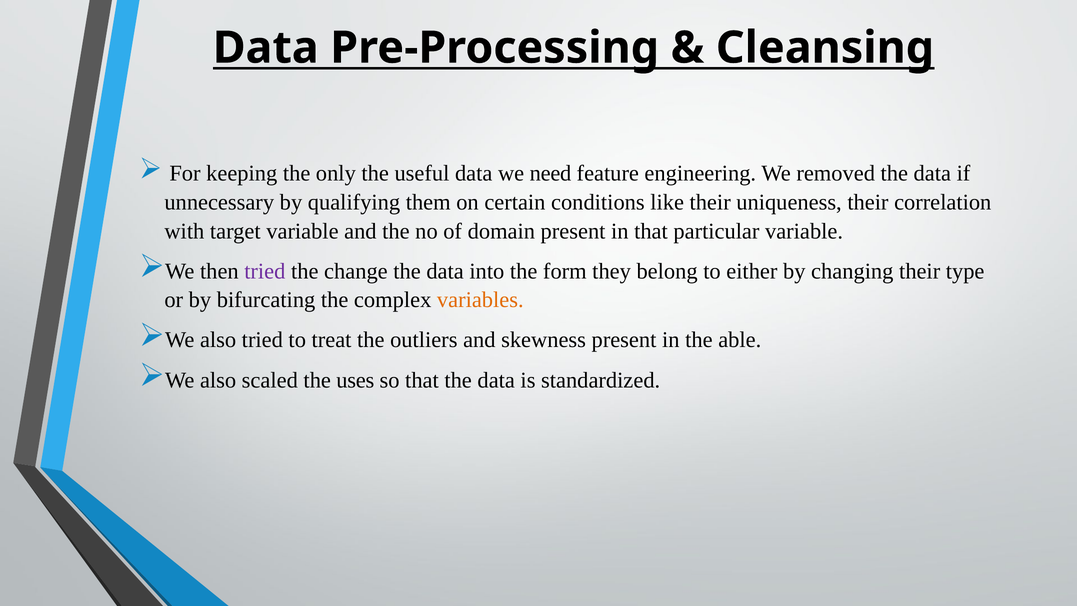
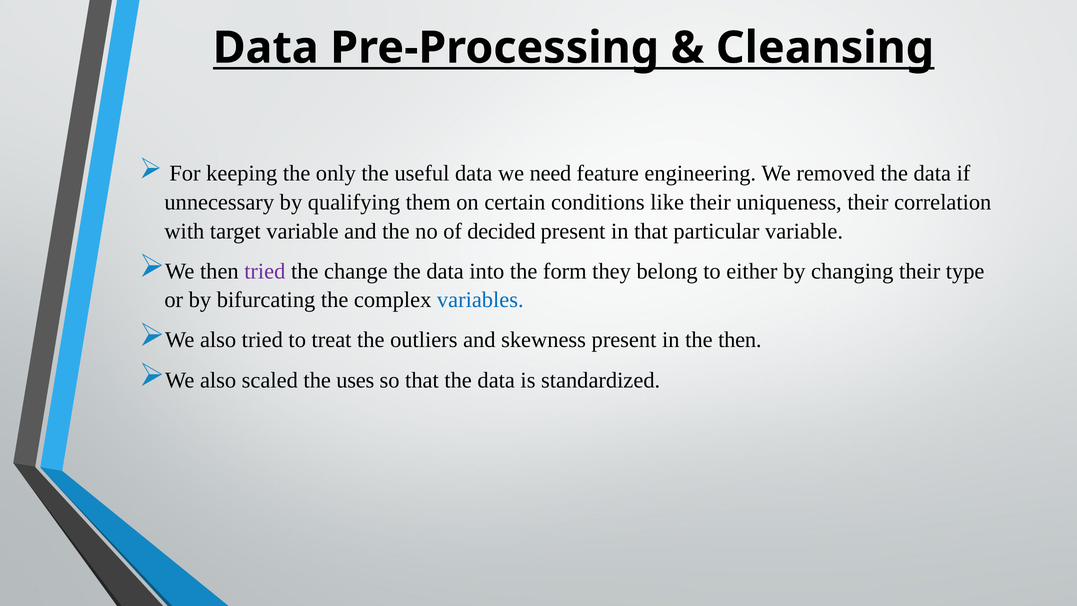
domain: domain -> decided
variables colour: orange -> blue
the able: able -> then
